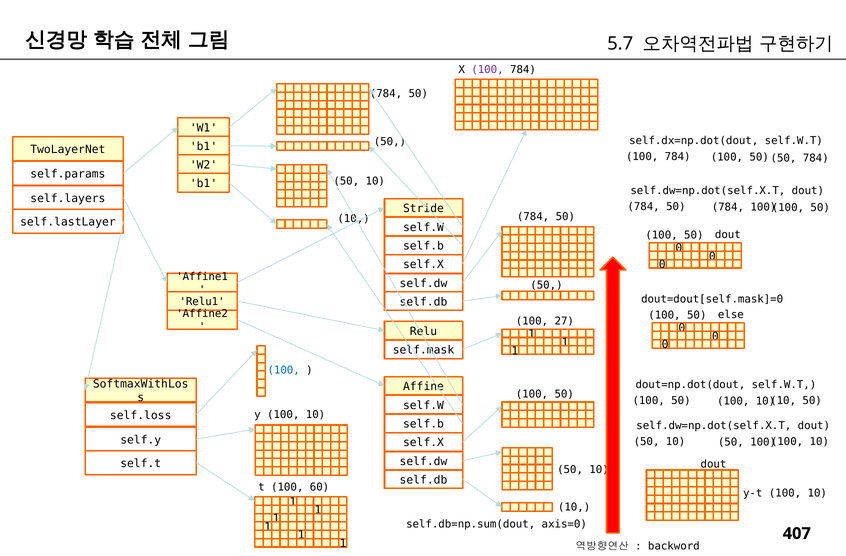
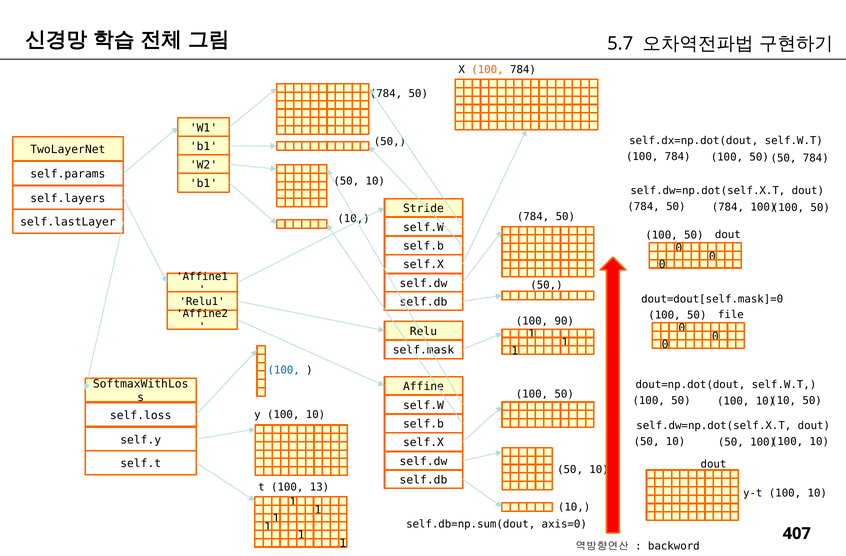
100 at (487, 70) colour: purple -> orange
else: else -> file
27: 27 -> 90
60: 60 -> 13
